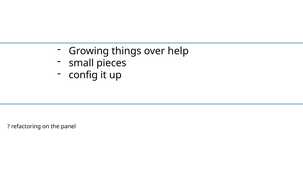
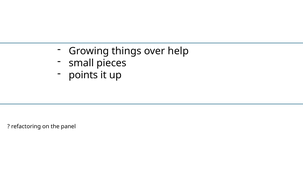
config: config -> points
